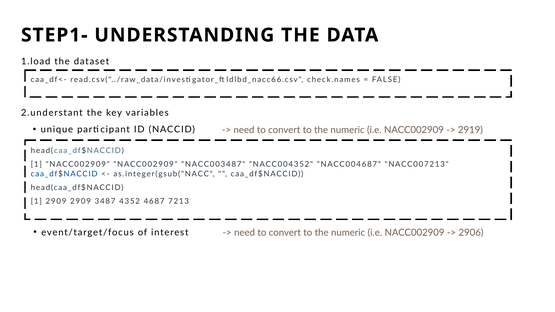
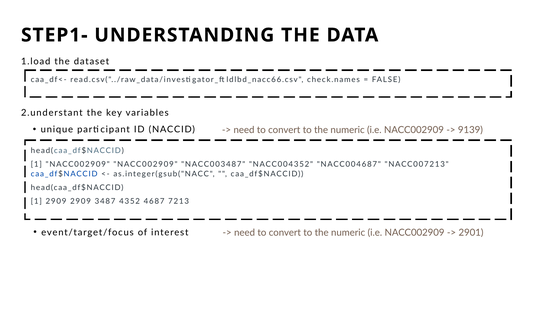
2919: 2919 -> 9139
2906: 2906 -> 2901
